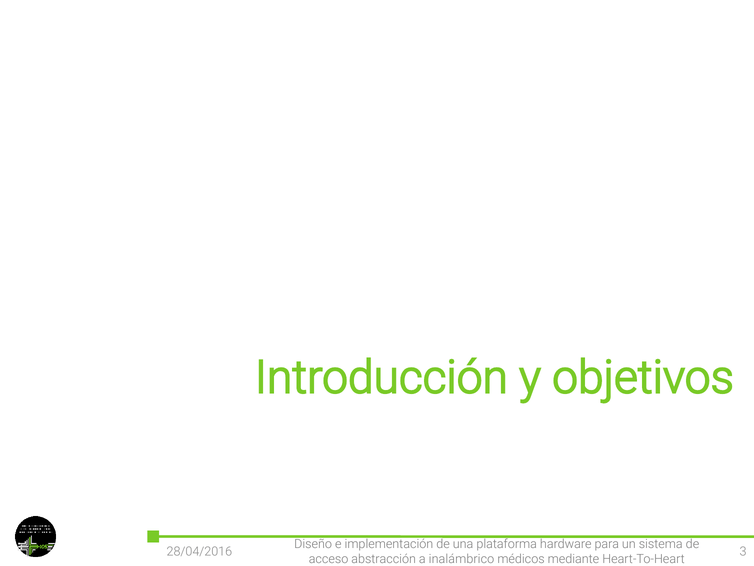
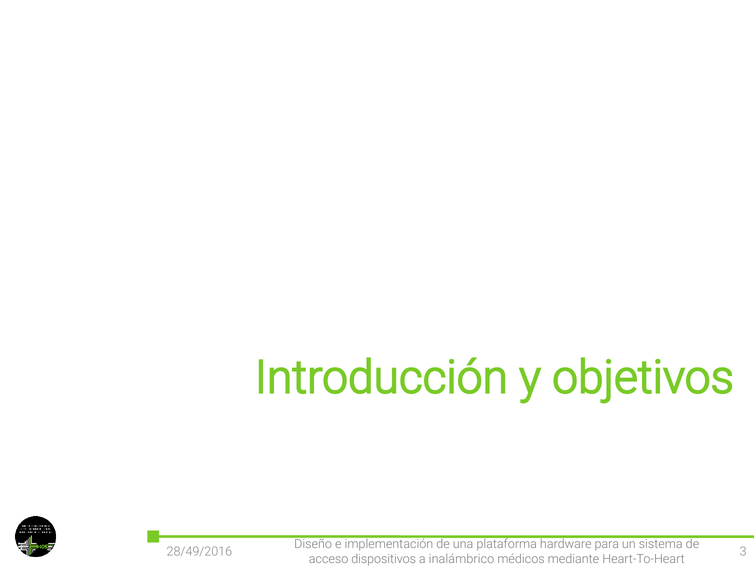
28/04/2016: 28/04/2016 -> 28/49/2016
abstracción: abstracción -> dispositivos
